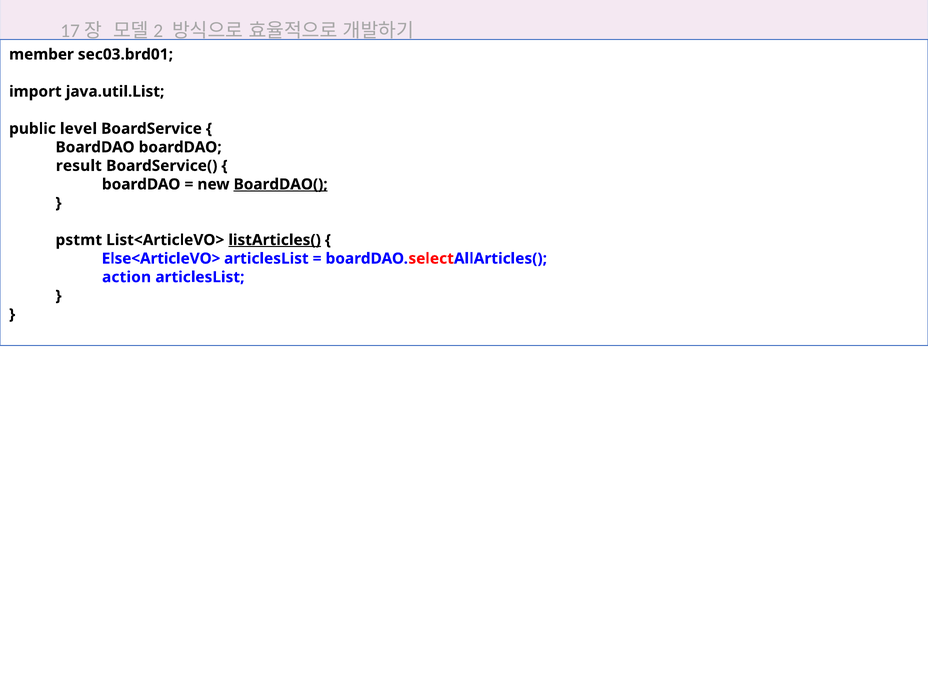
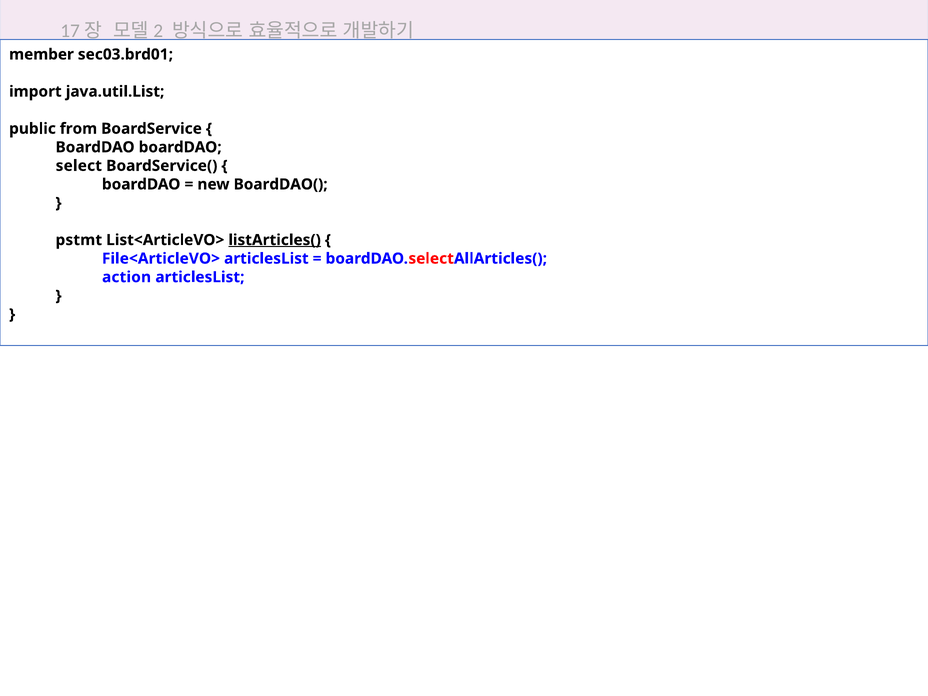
level: level -> from
result: result -> select
BoardDAO( underline: present -> none
Else<ArticleVO>: Else<ArticleVO> -> File<ArticleVO>
